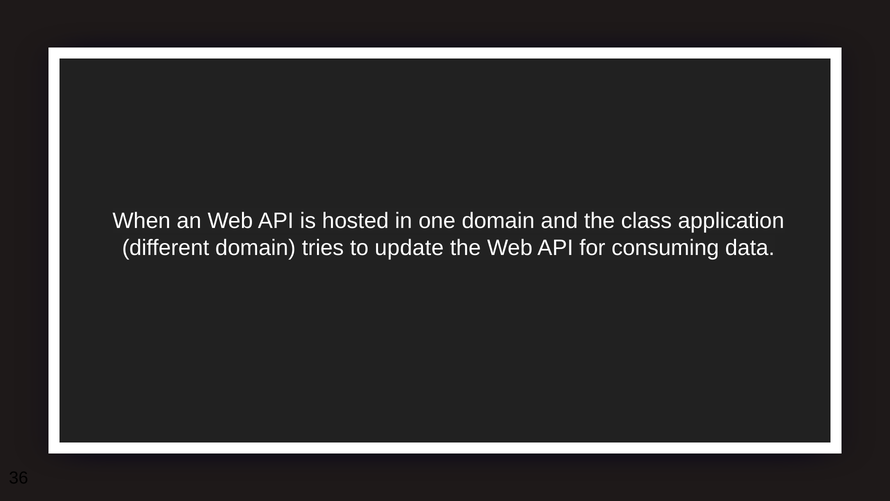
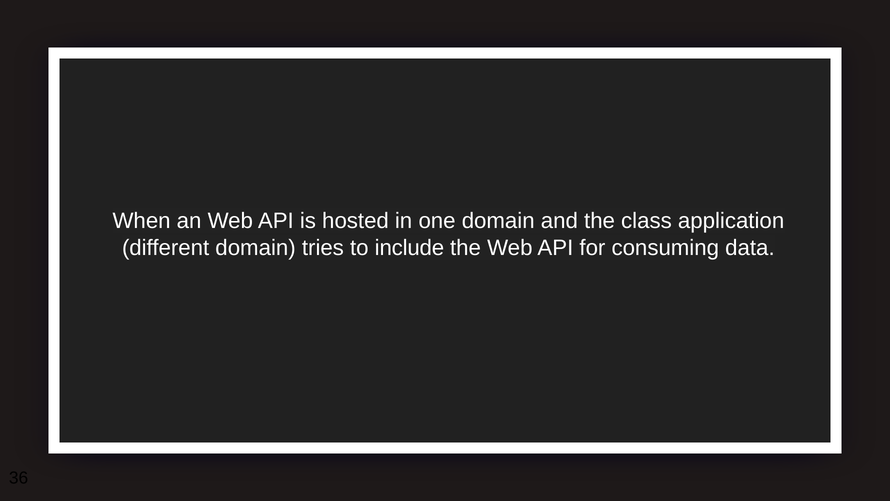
update: update -> include
